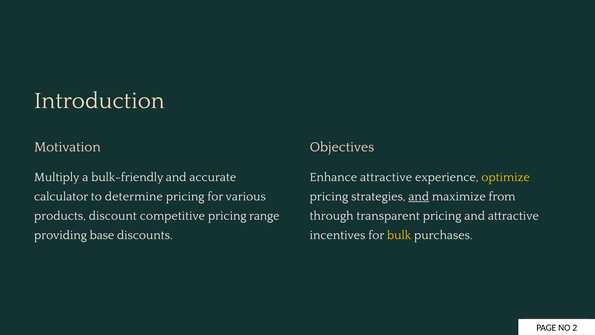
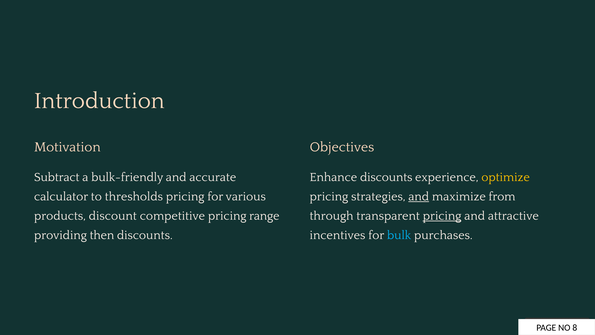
Multiply: Multiply -> Subtract
Enhance attractive: attractive -> discounts
determine: determine -> thresholds
pricing at (442, 216) underline: none -> present
base: base -> then
bulk colour: yellow -> light blue
2: 2 -> 8
